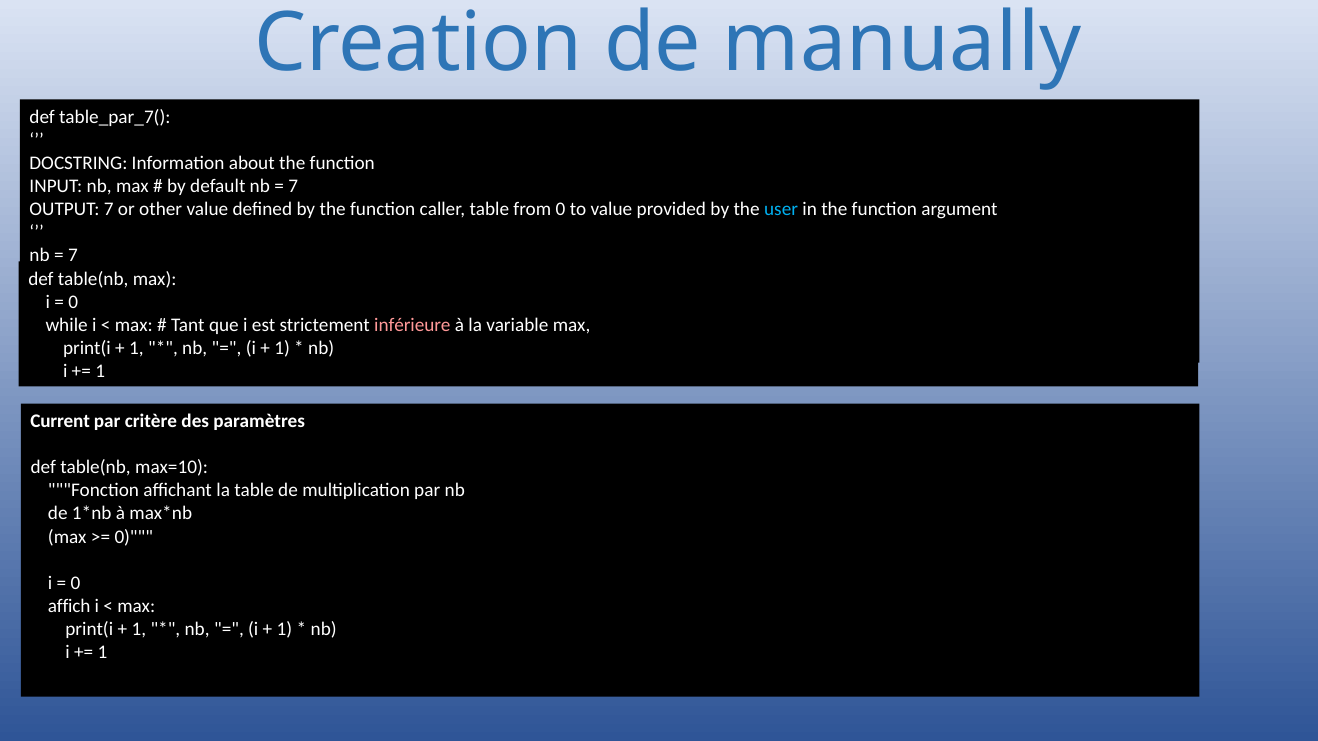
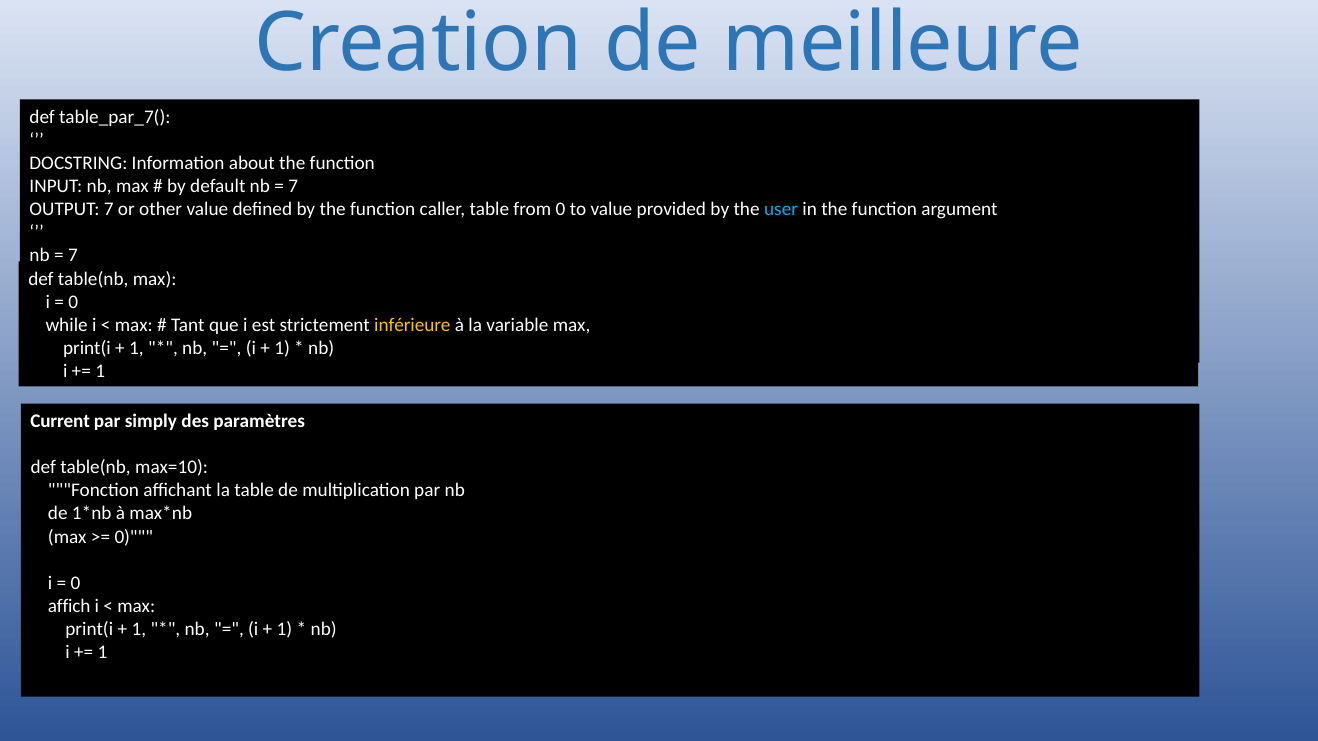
manually: manually -> meilleure
inférieure at (412, 325) colour: pink -> yellow
critère: critère -> simply
